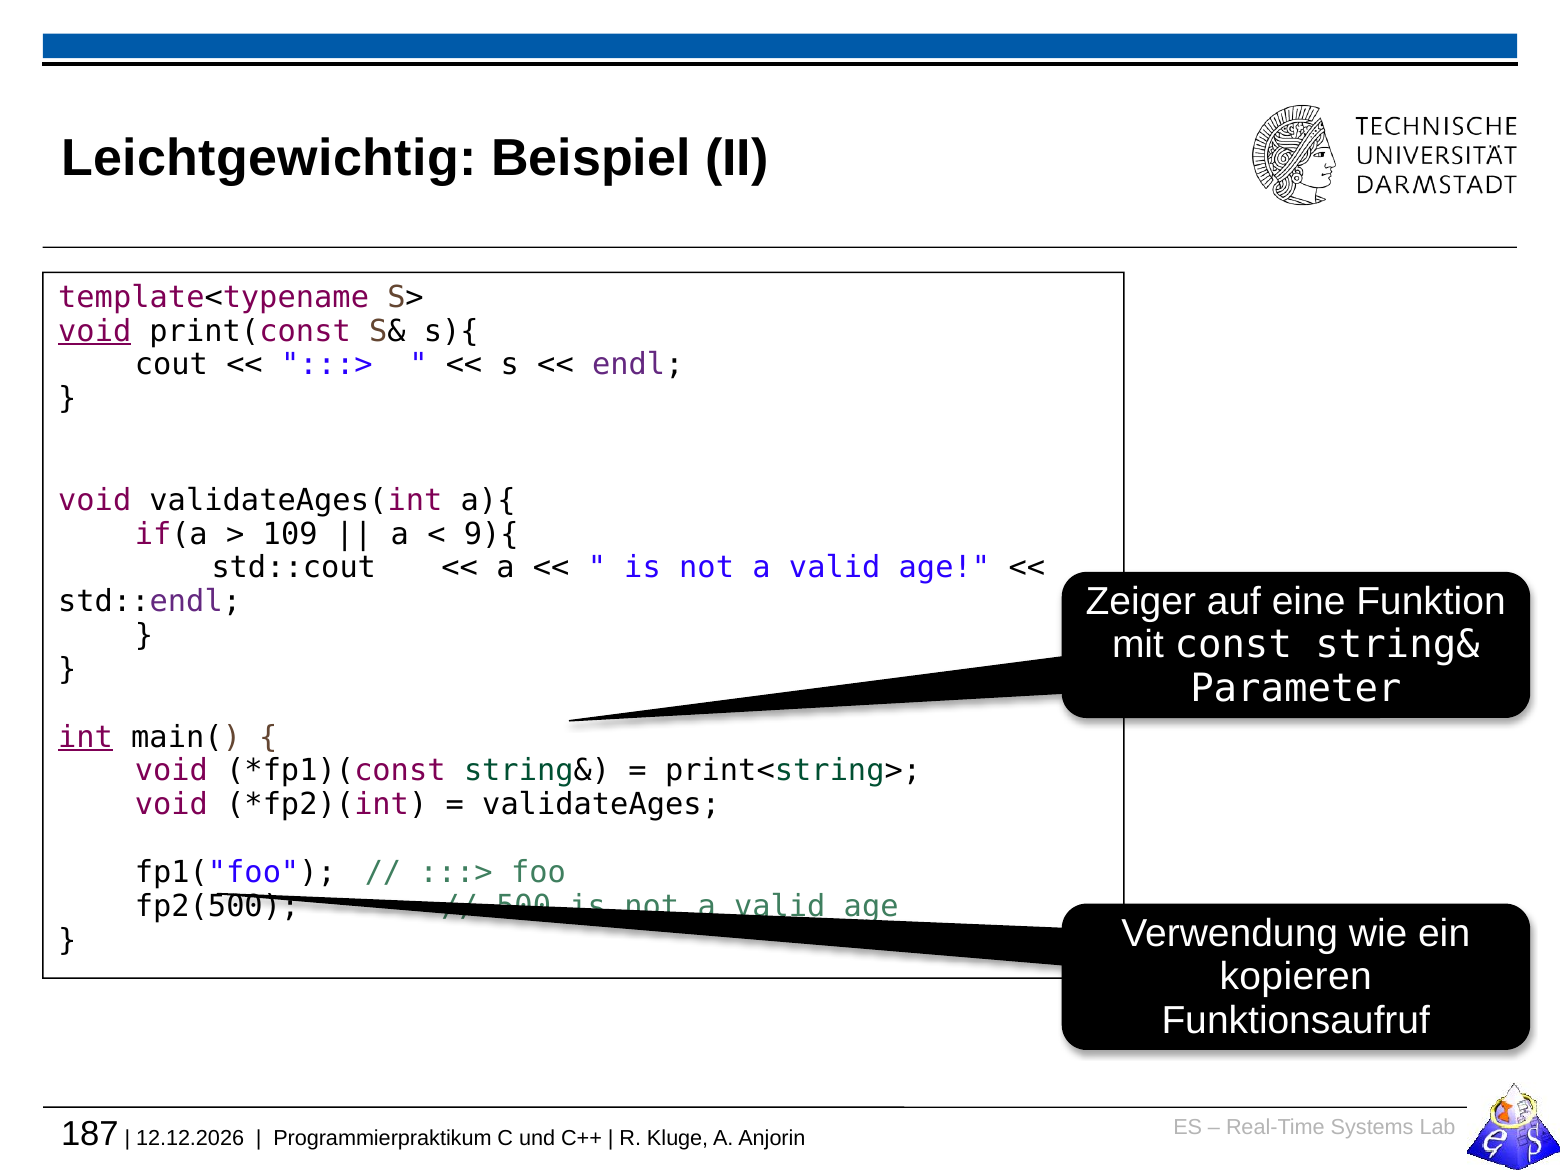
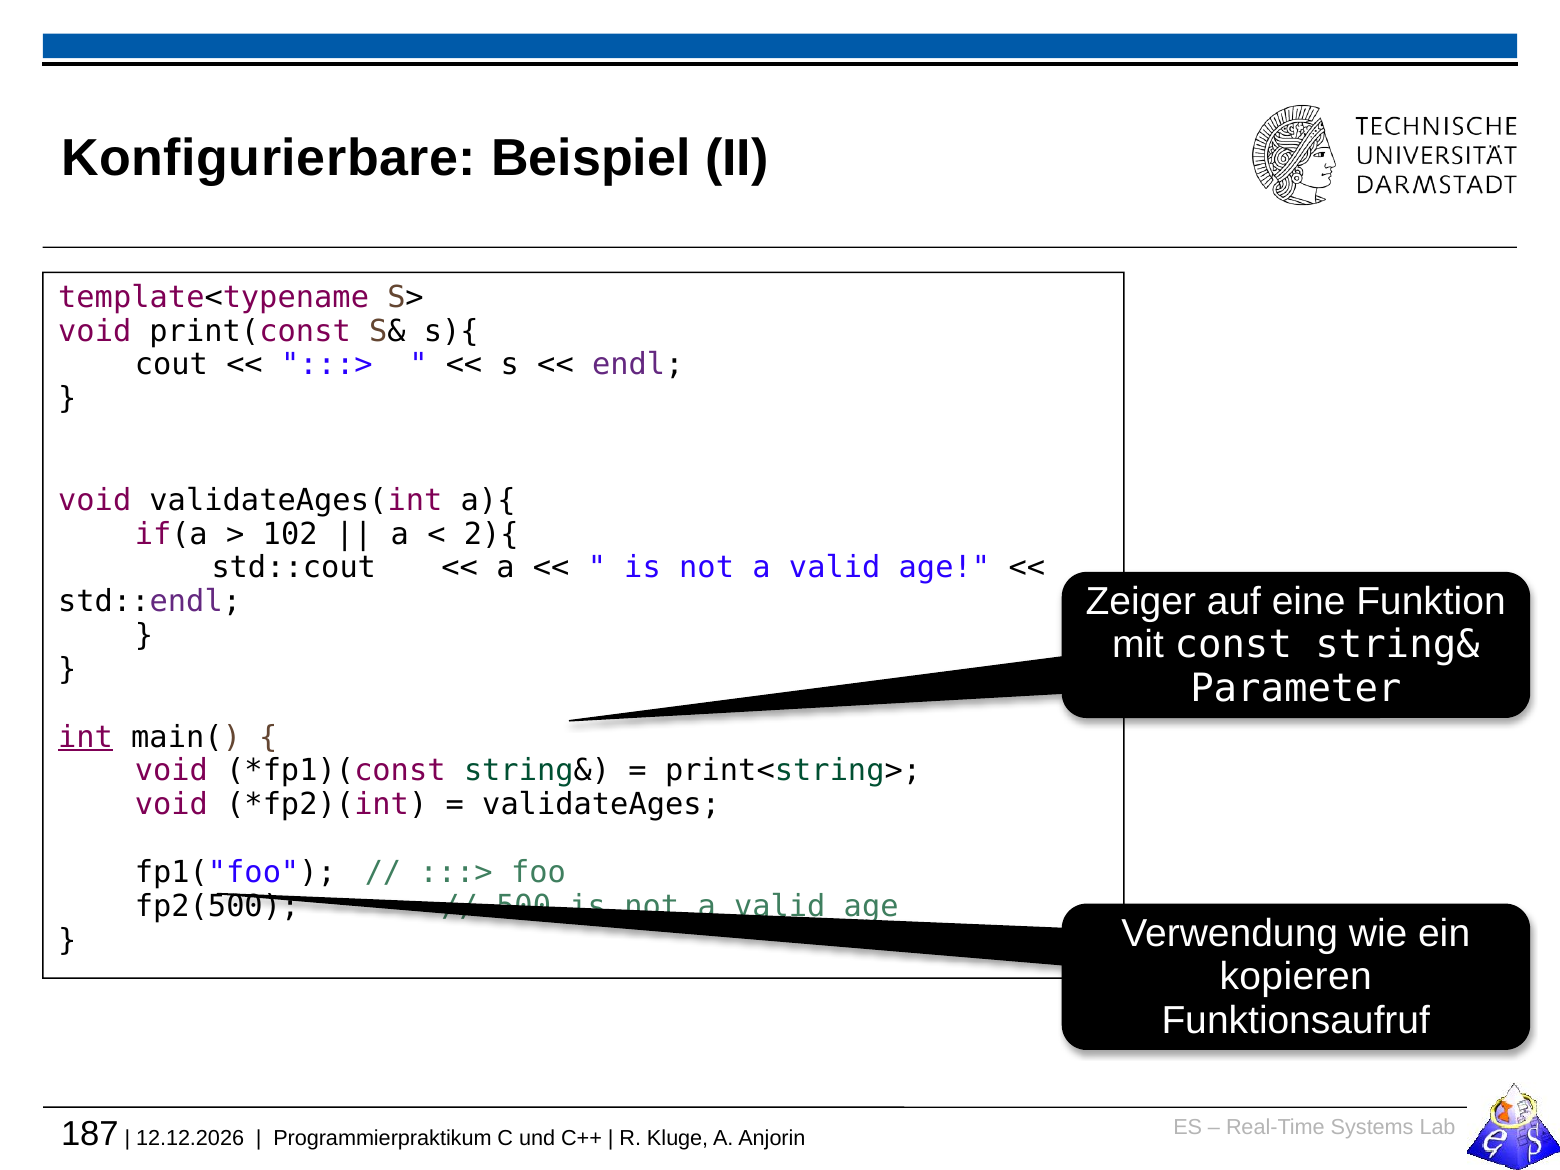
Leichtgewichtig: Leichtgewichtig -> Konfigurierbare
void at (95, 331) underline: present -> none
109: 109 -> 102
9){: 9){ -> 2){
